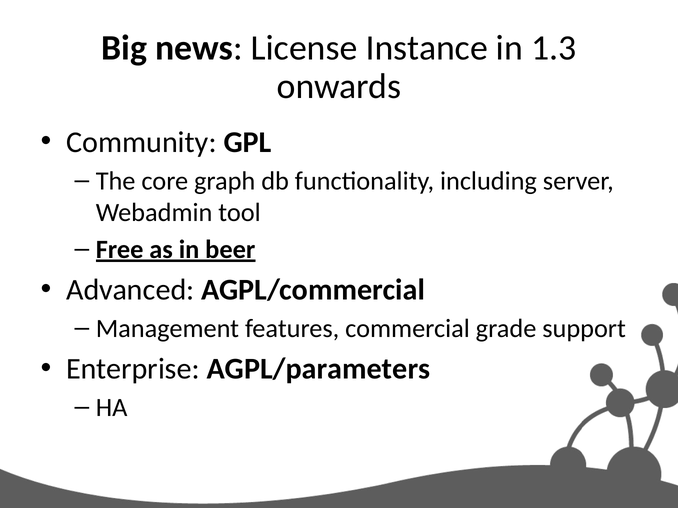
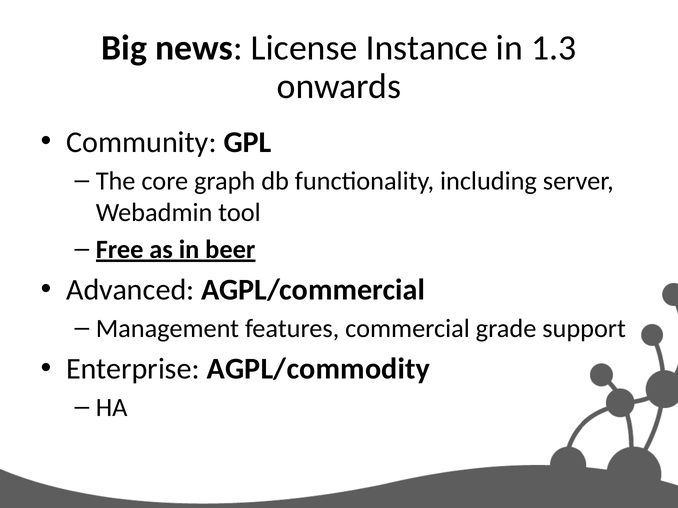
AGPL/parameters: AGPL/parameters -> AGPL/commodity
